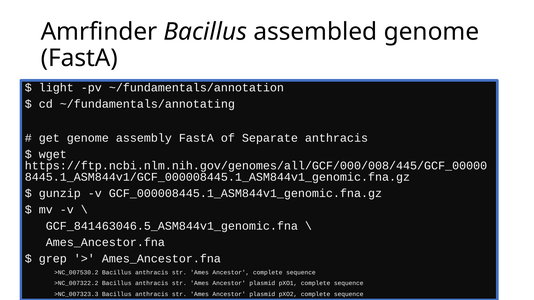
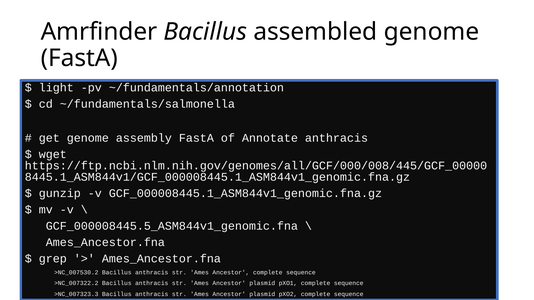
~/fundamentals/annotating: ~/fundamentals/annotating -> ~/fundamentals/salmonella
Separate: Separate -> Annotate
GCF_841463046.5_ASM844v1_genomic.fna: GCF_841463046.5_ASM844v1_genomic.fna -> GCF_000008445.5_ASM844v1_genomic.fna
